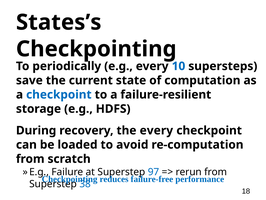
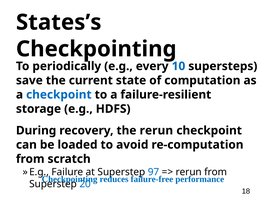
the every: every -> rerun
38: 38 -> 20
